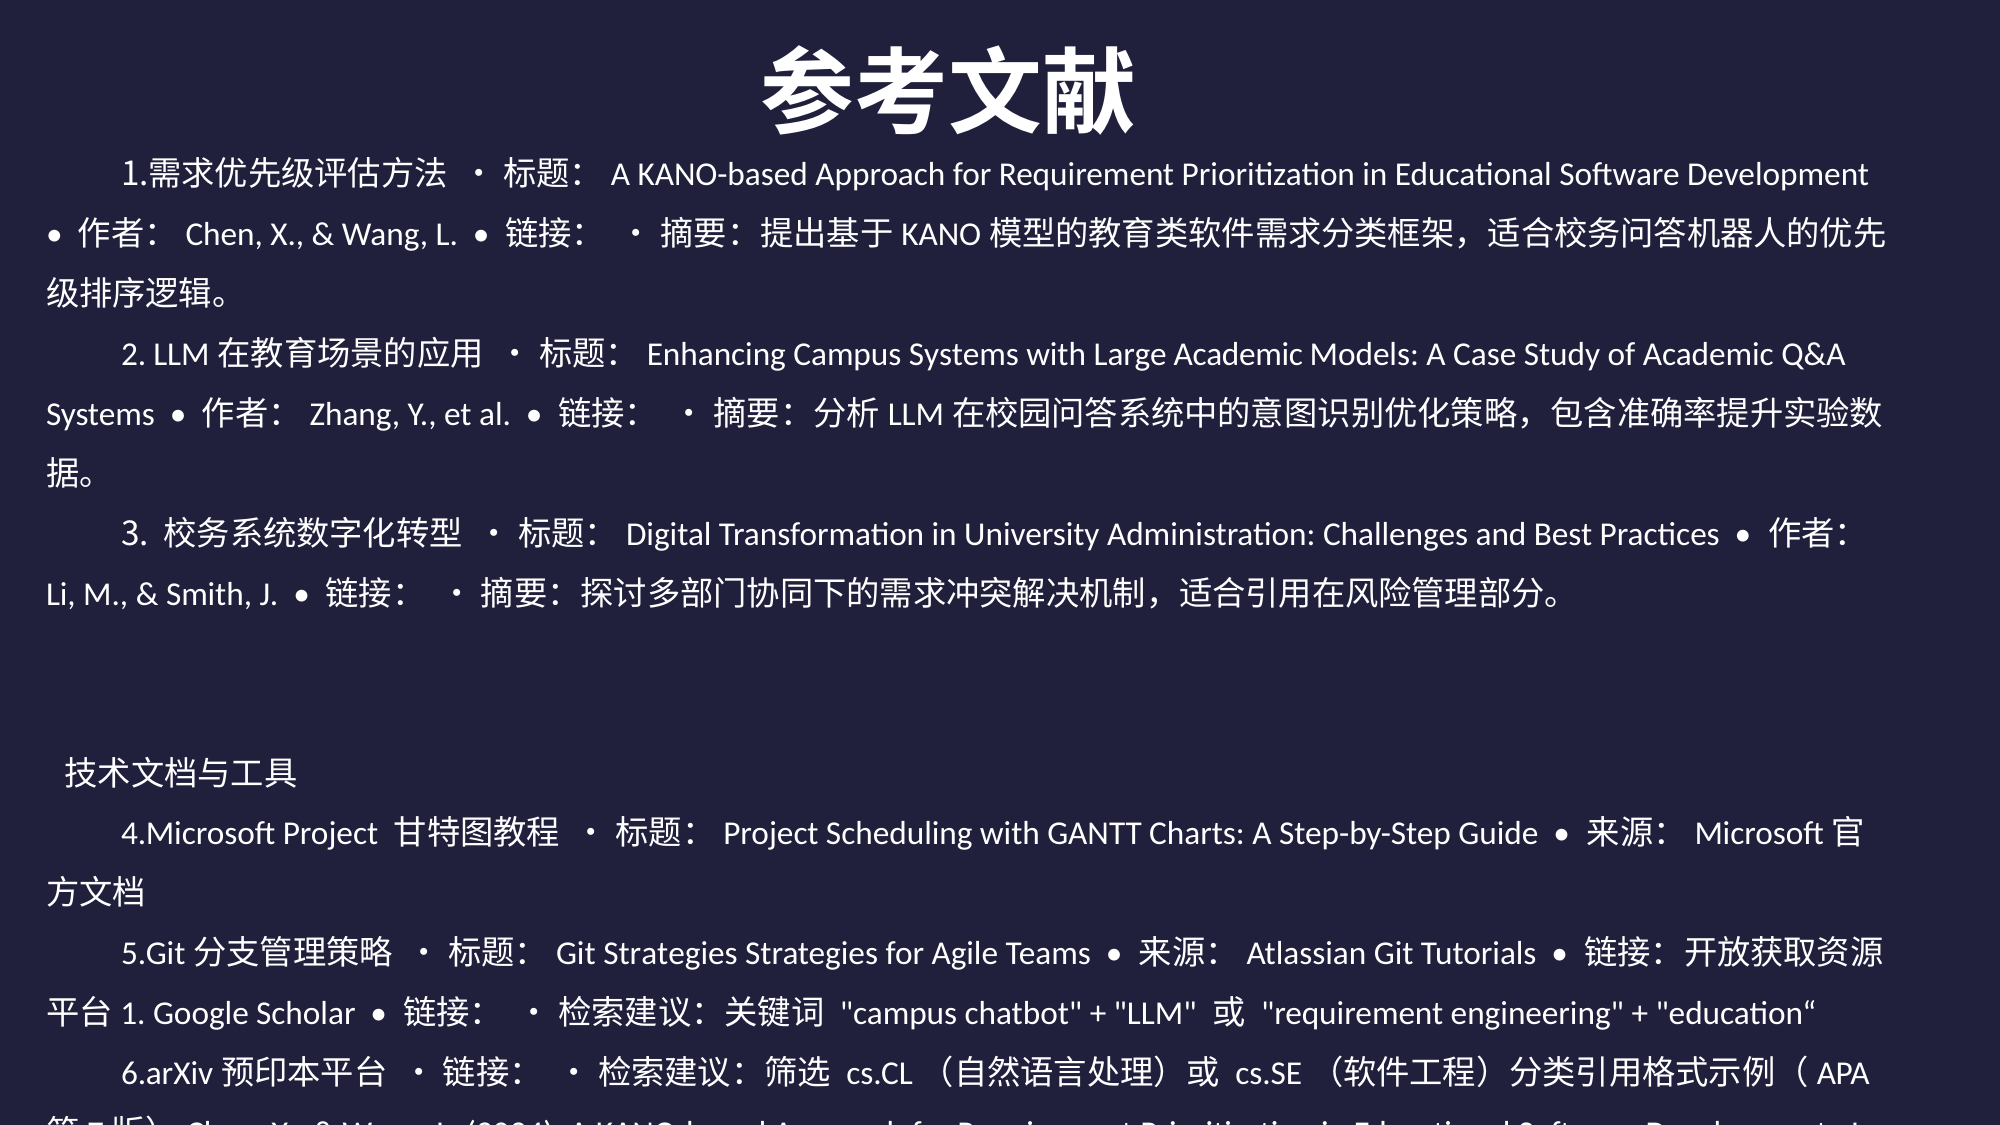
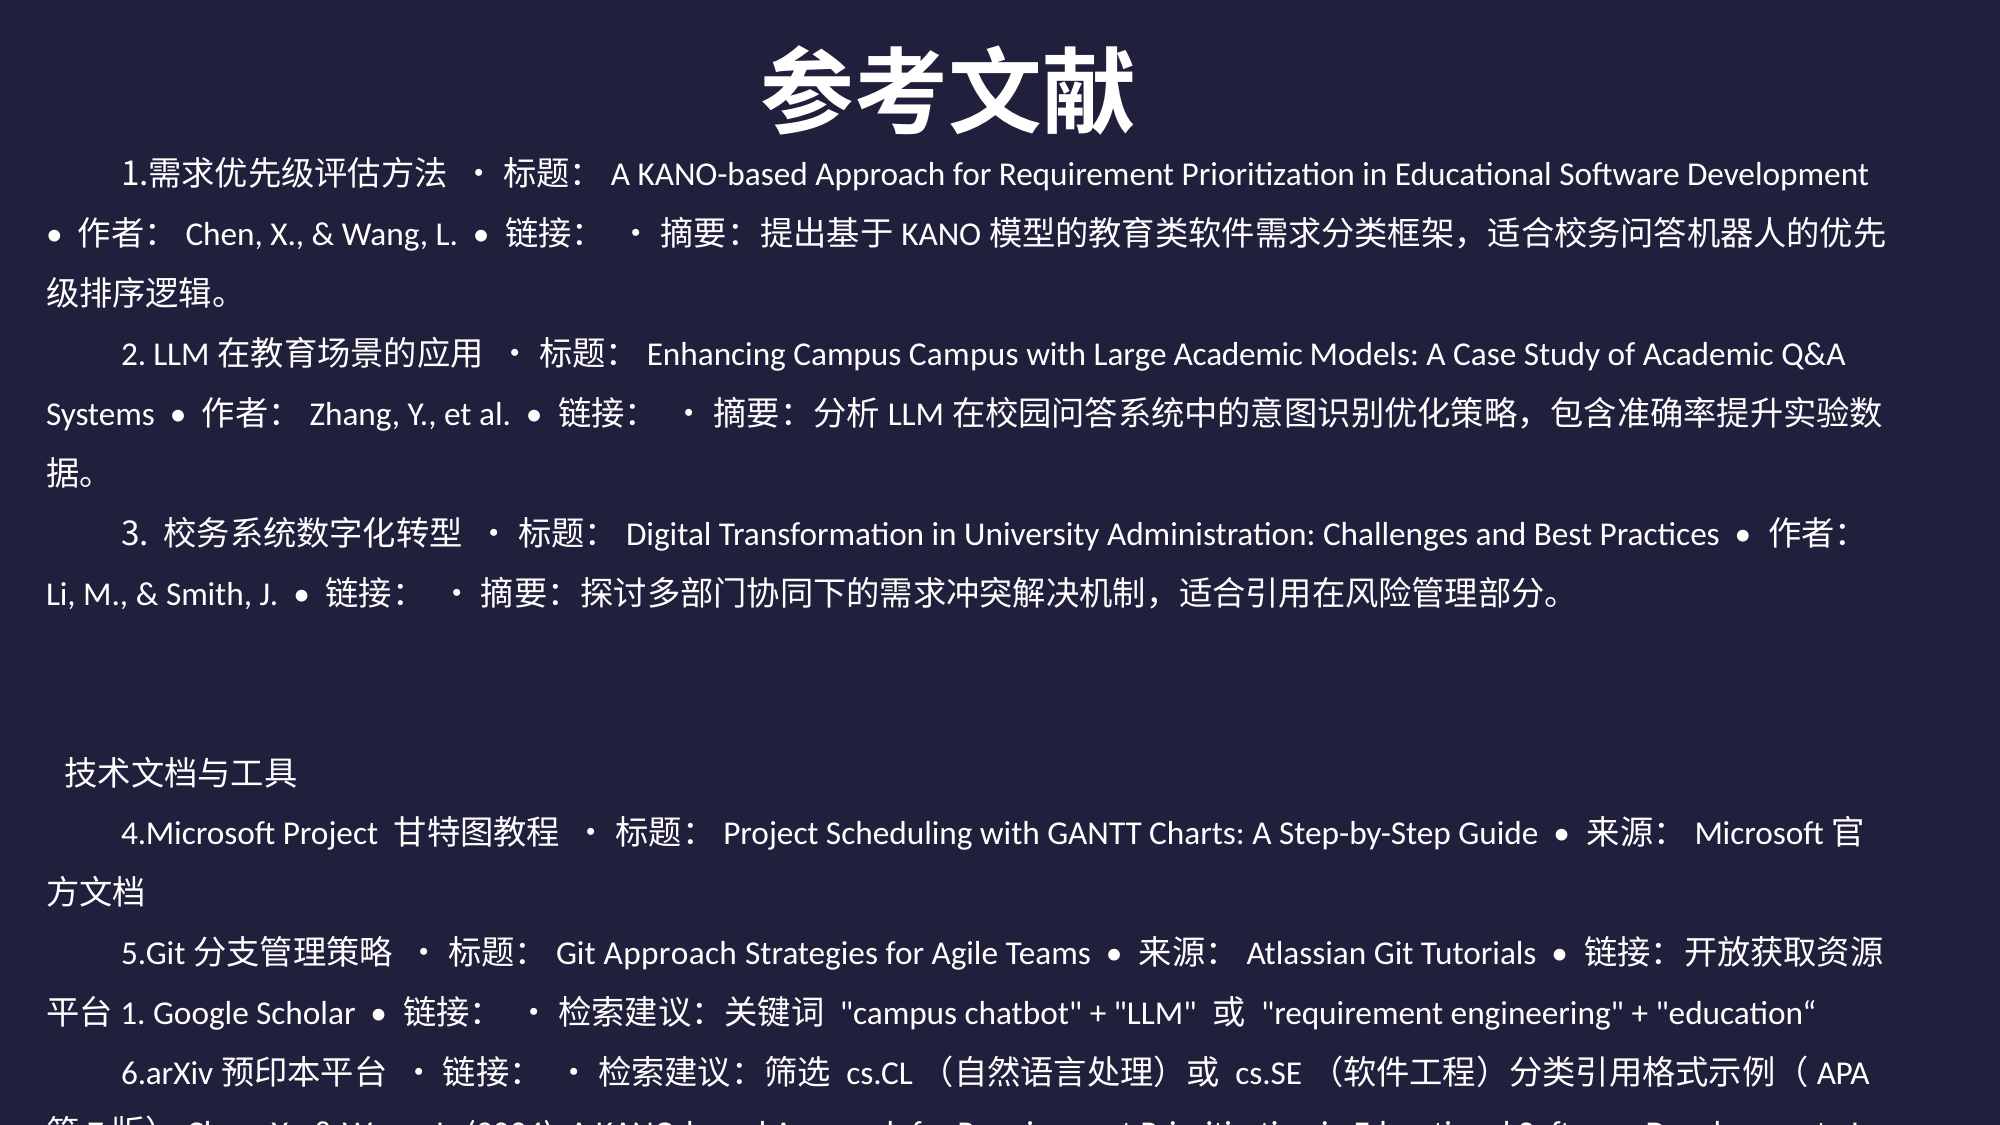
Campus Systems: Systems -> Campus
Strategies at (671, 954): Strategies -> Approach
